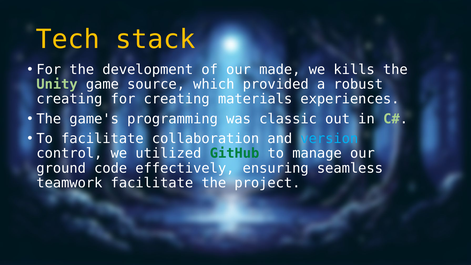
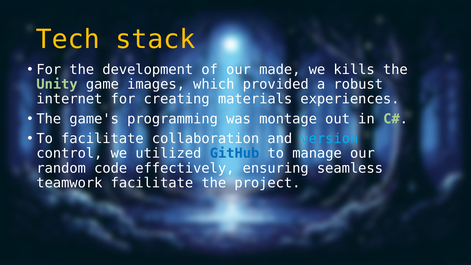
source: source -> images
creating at (69, 99): creating -> internet
classic: classic -> montage
GitHub colour: green -> blue
ground: ground -> random
